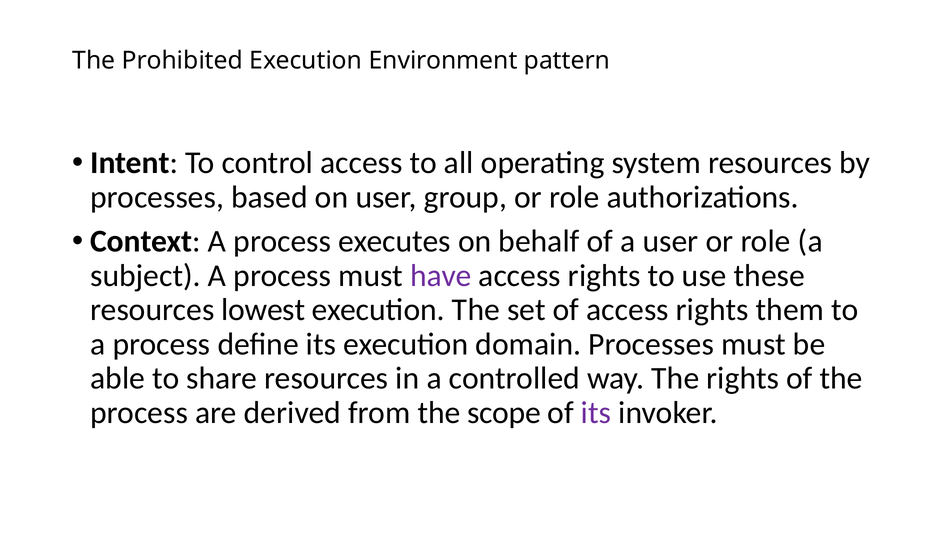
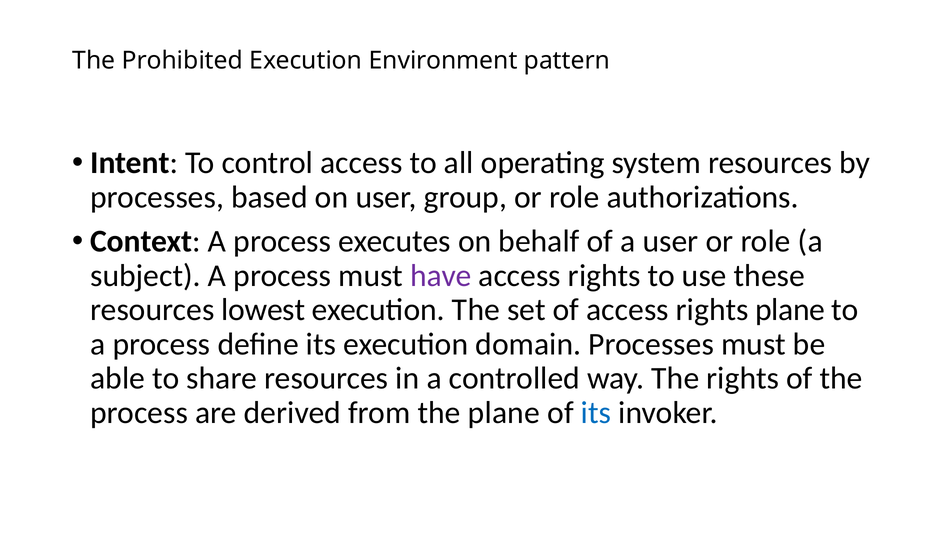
rights them: them -> plane
the scope: scope -> plane
its at (596, 412) colour: purple -> blue
